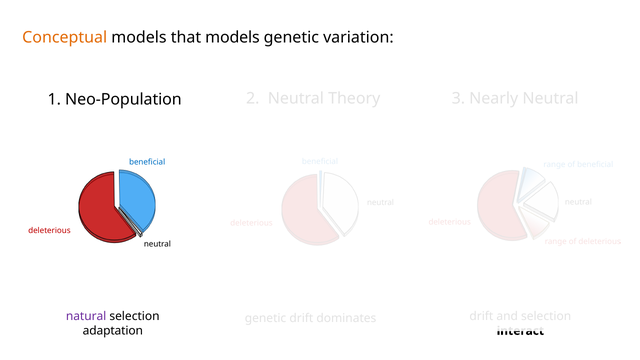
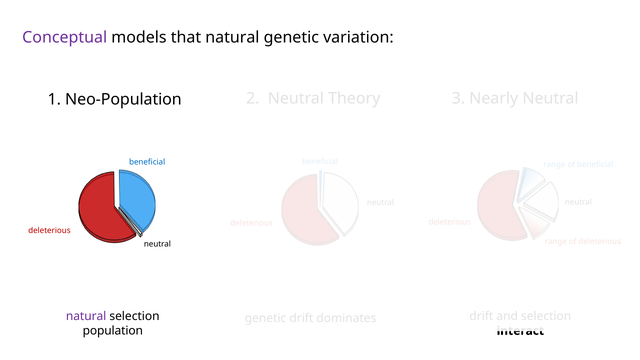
Conceptual colour: orange -> purple
that models: models -> natural
adaptation: adaptation -> population
